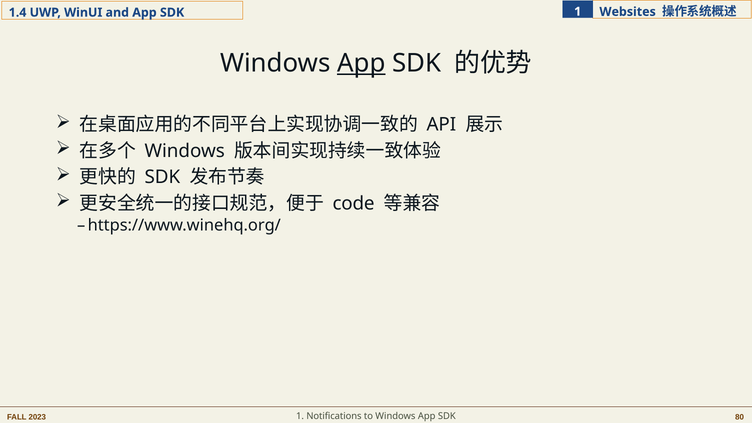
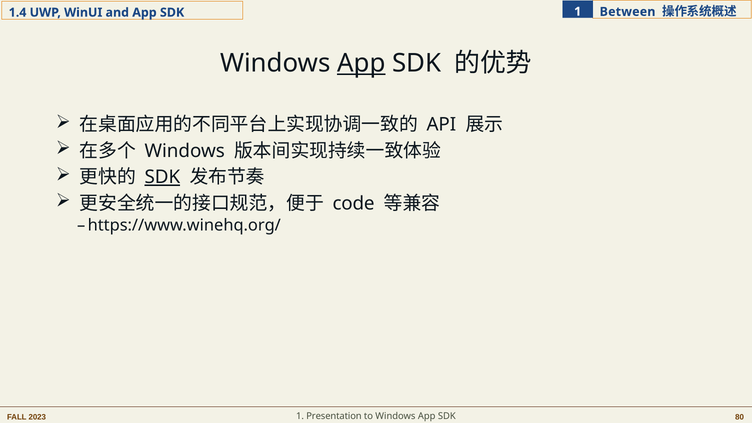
Websites: Websites -> Between
SDK at (162, 177) underline: none -> present
Notifications: Notifications -> Presentation
